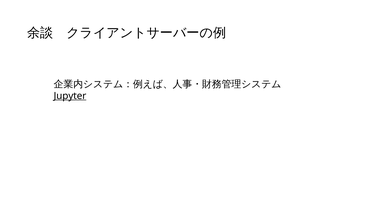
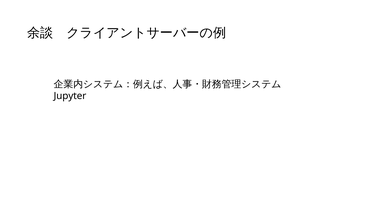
Jupyter underline: present -> none
